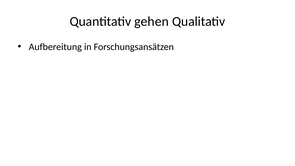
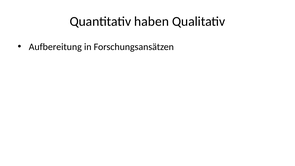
gehen: gehen -> haben
